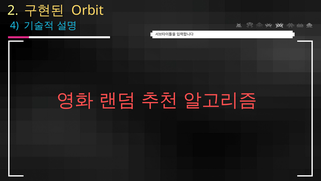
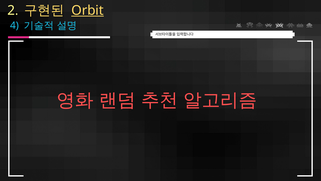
Orbit underline: none -> present
